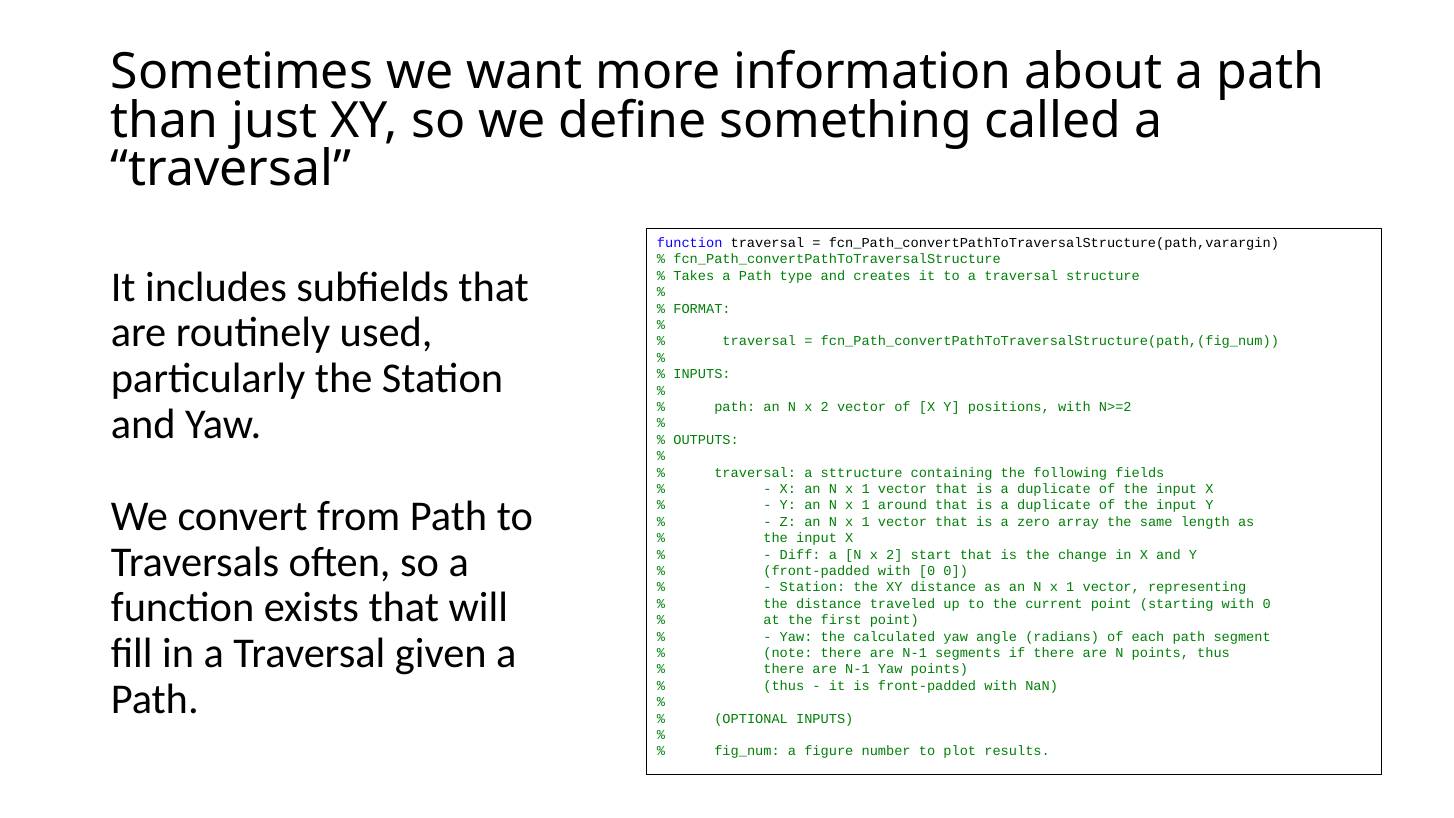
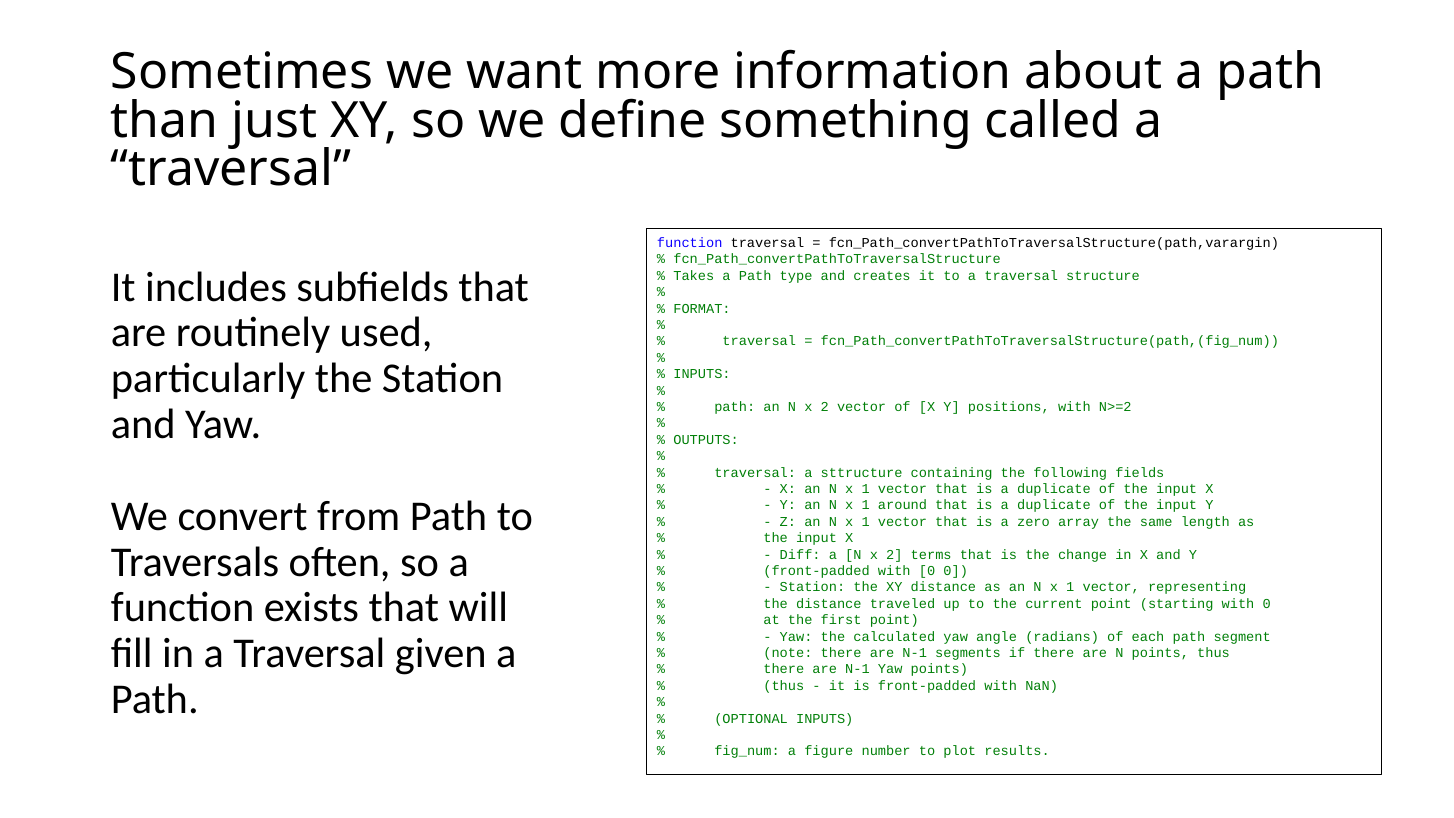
start: start -> terms
